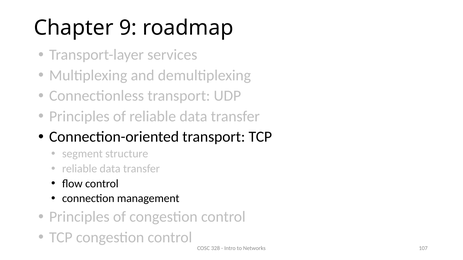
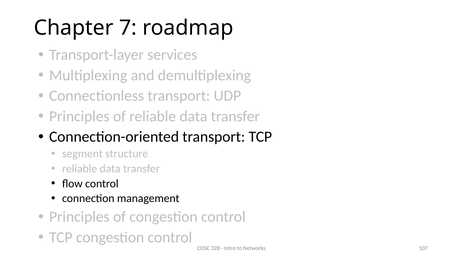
9: 9 -> 7
